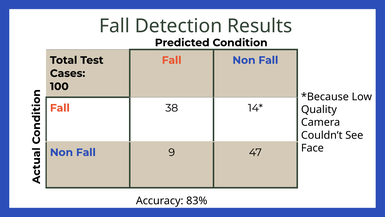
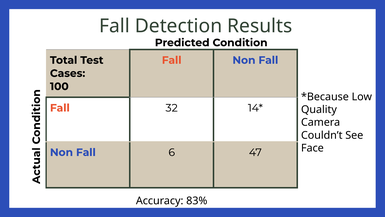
38: 38 -> 32
9: 9 -> 6
